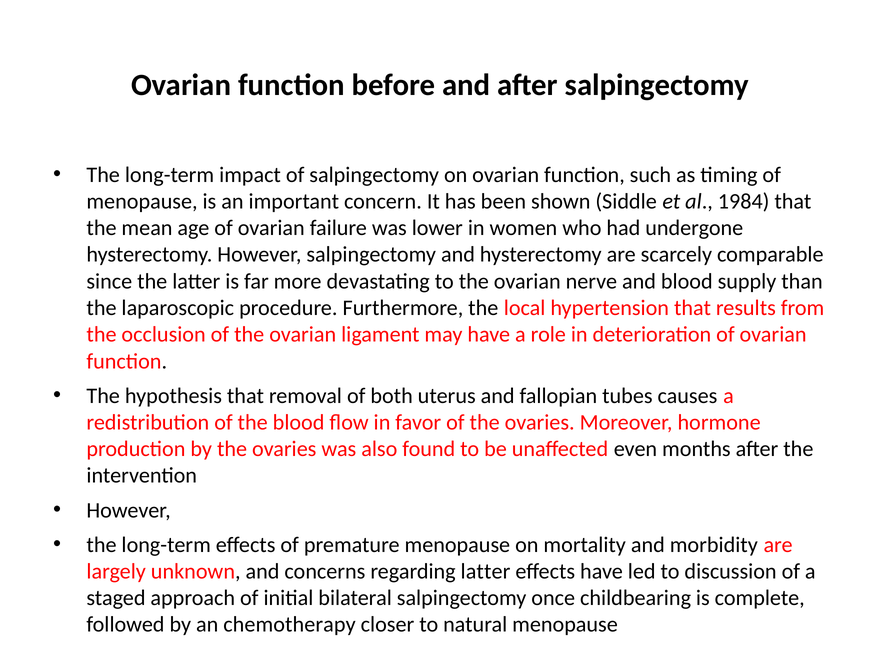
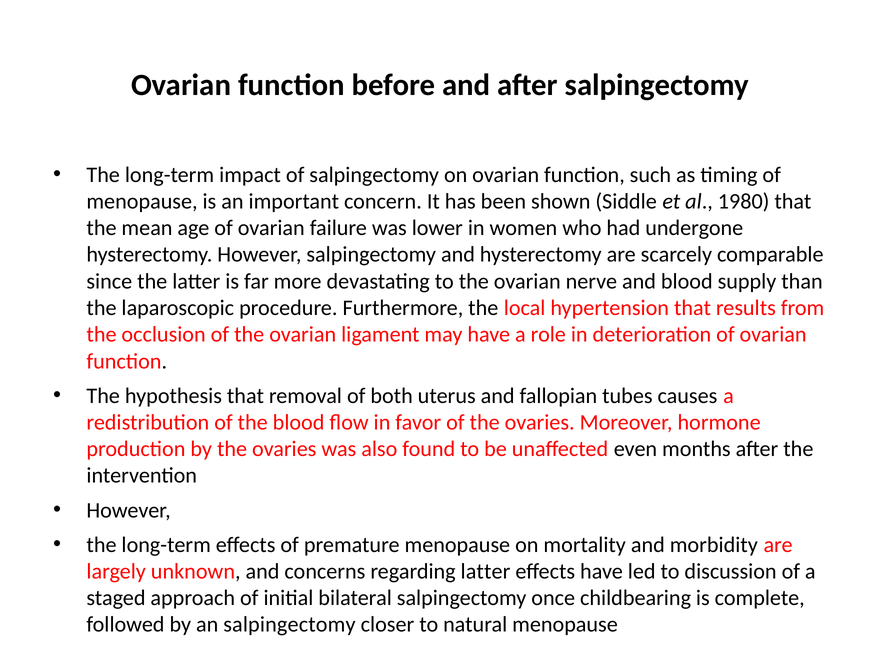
1984: 1984 -> 1980
an chemotherapy: chemotherapy -> salpingectomy
